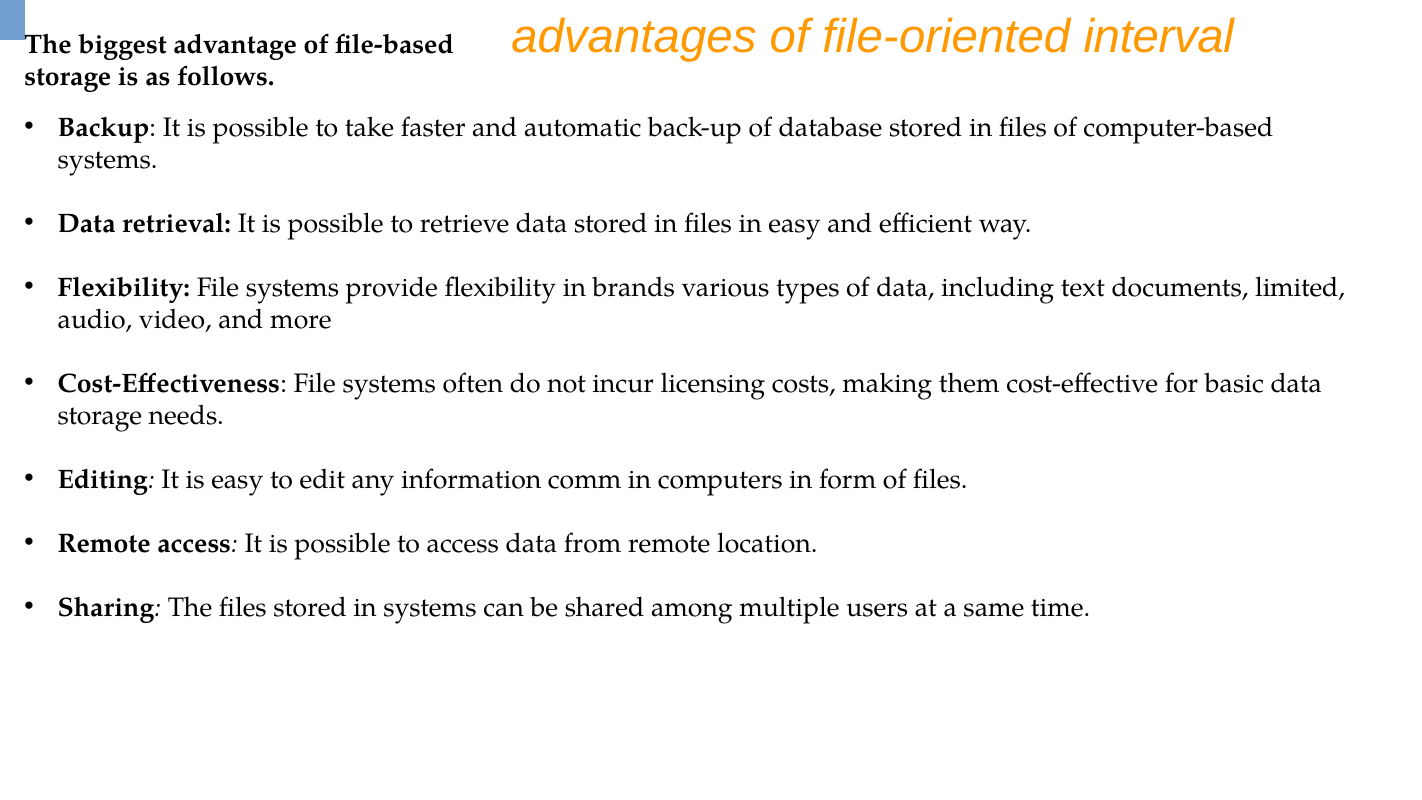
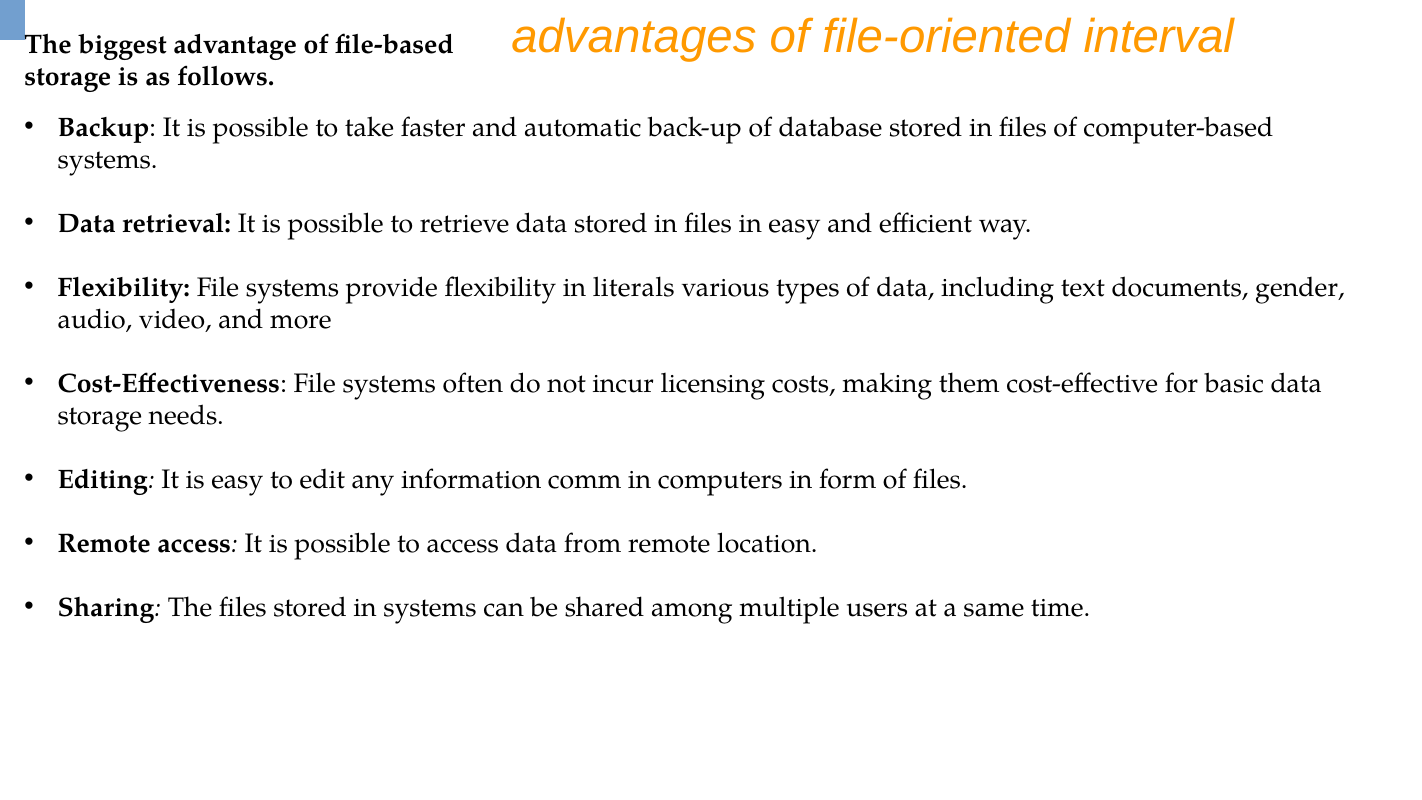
brands: brands -> literals
limited: limited -> gender
